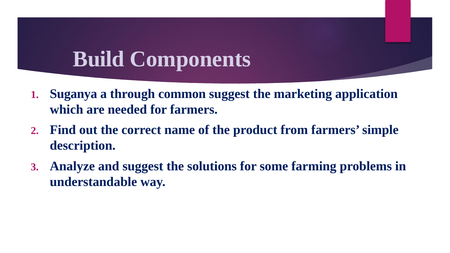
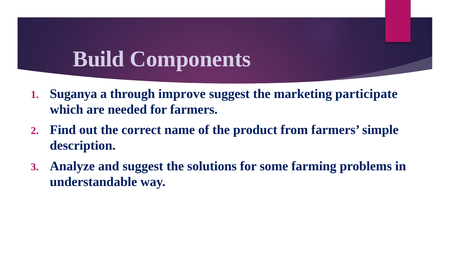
common: common -> improve
application: application -> participate
